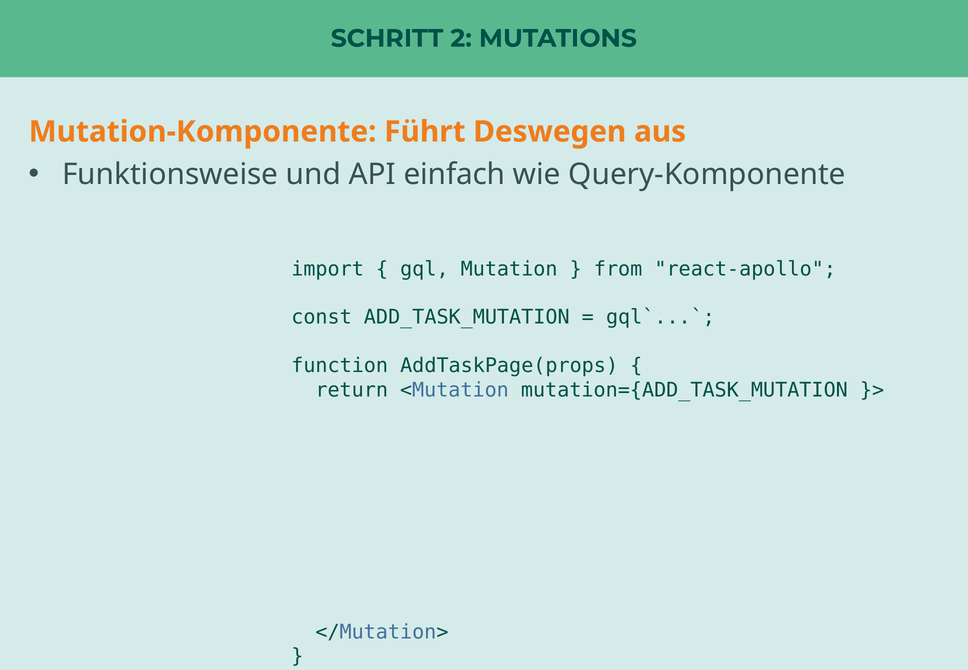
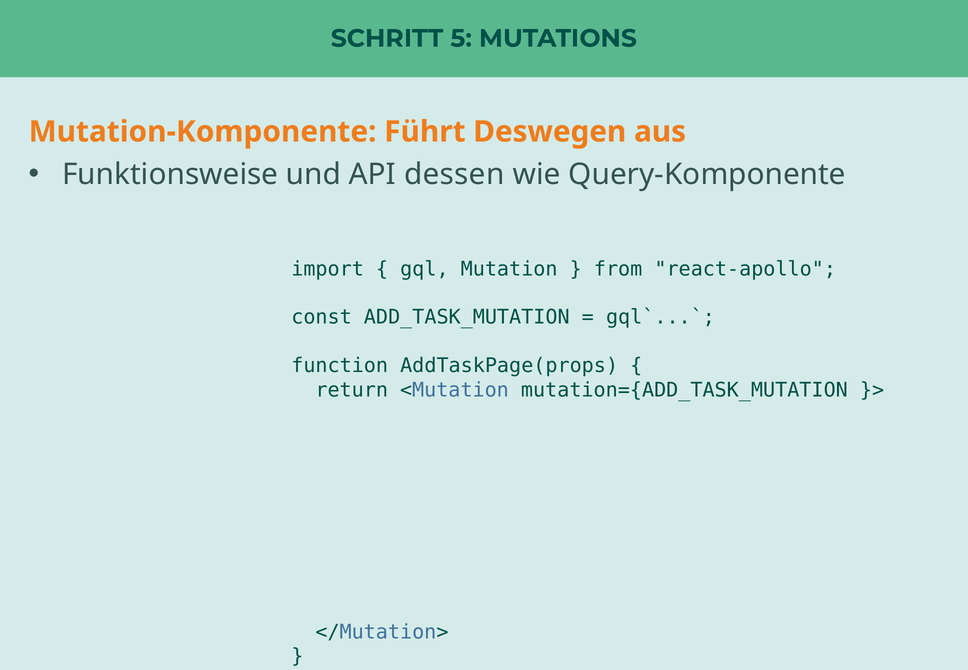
2: 2 -> 5
einfach: einfach -> dessen
